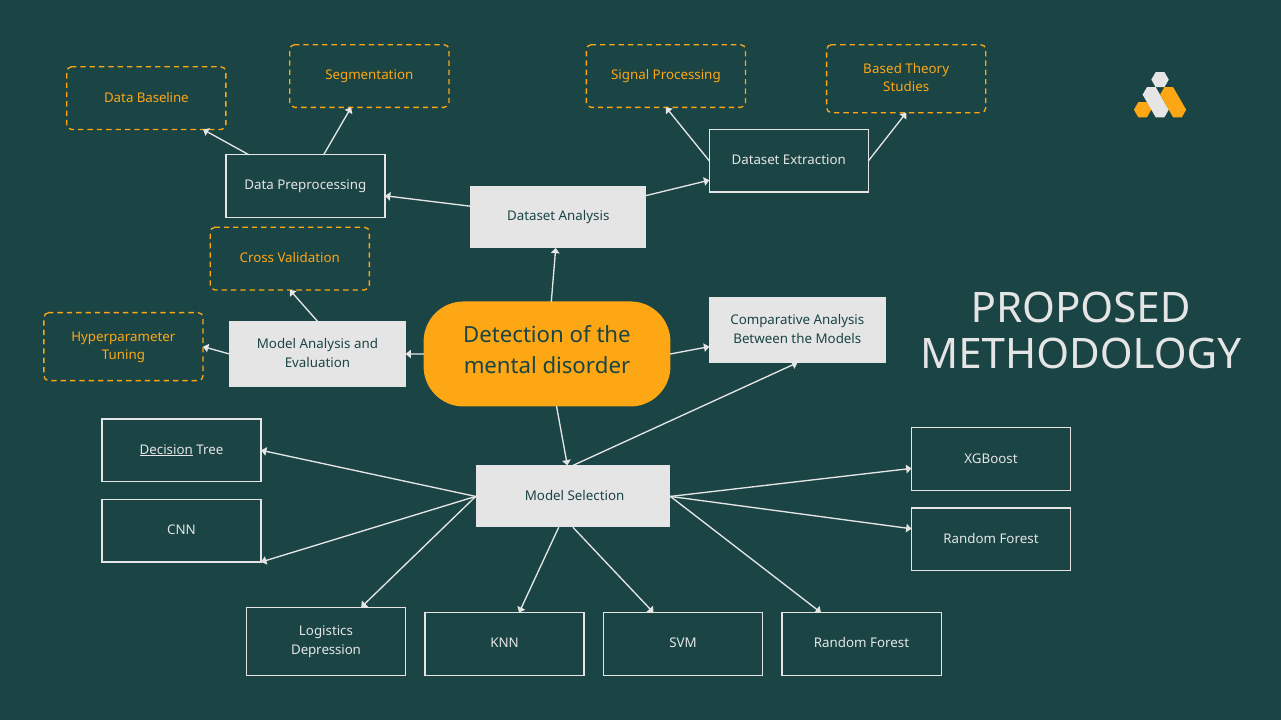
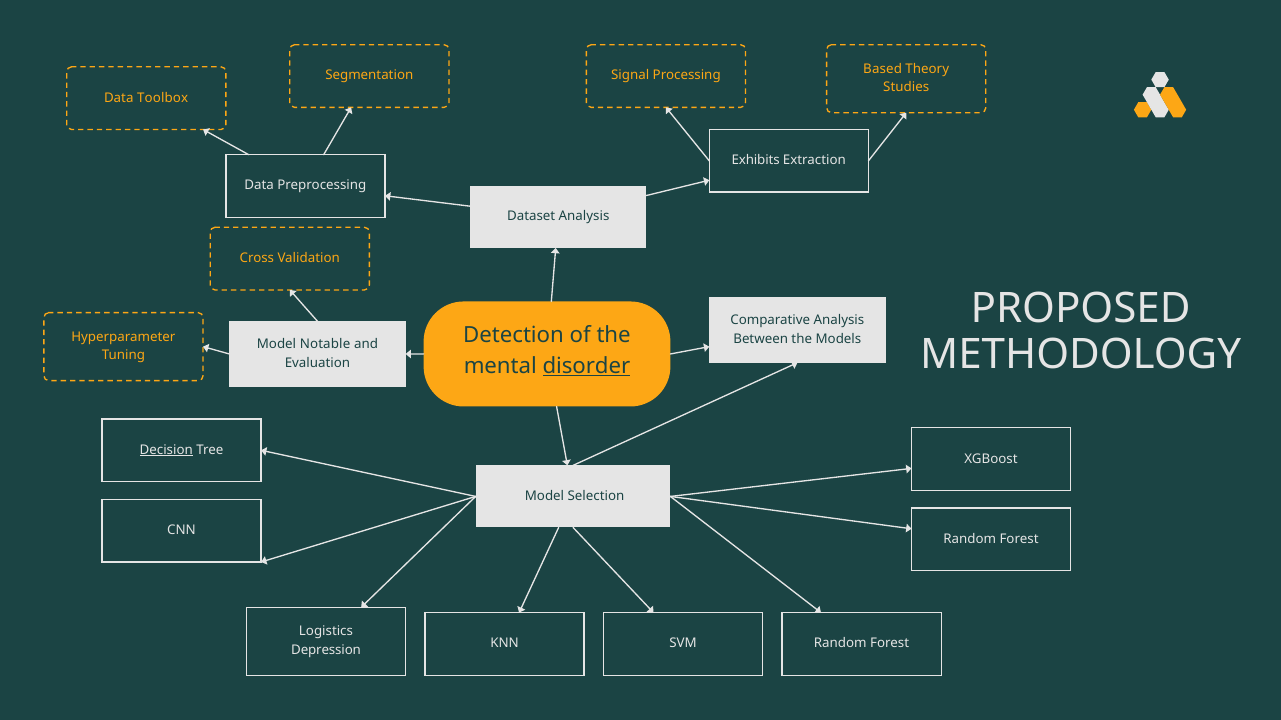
Baseline: Baseline -> Toolbox
Dataset at (756, 160): Dataset -> Exhibits
Model Analysis: Analysis -> Notable
disorder underline: none -> present
